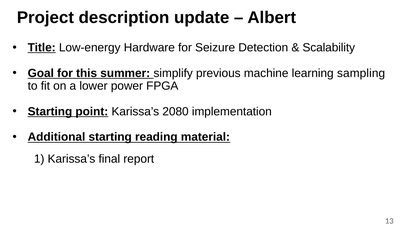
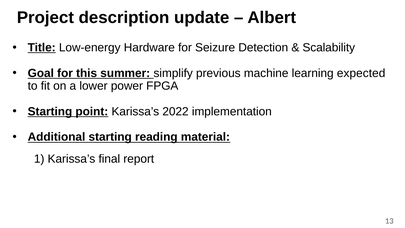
sampling: sampling -> expected
2080: 2080 -> 2022
